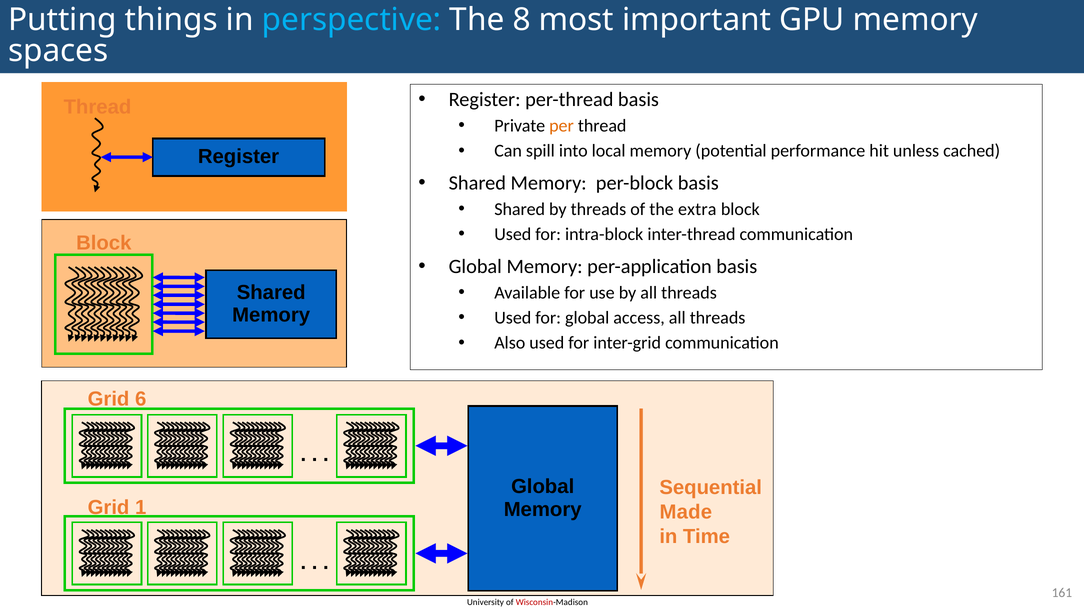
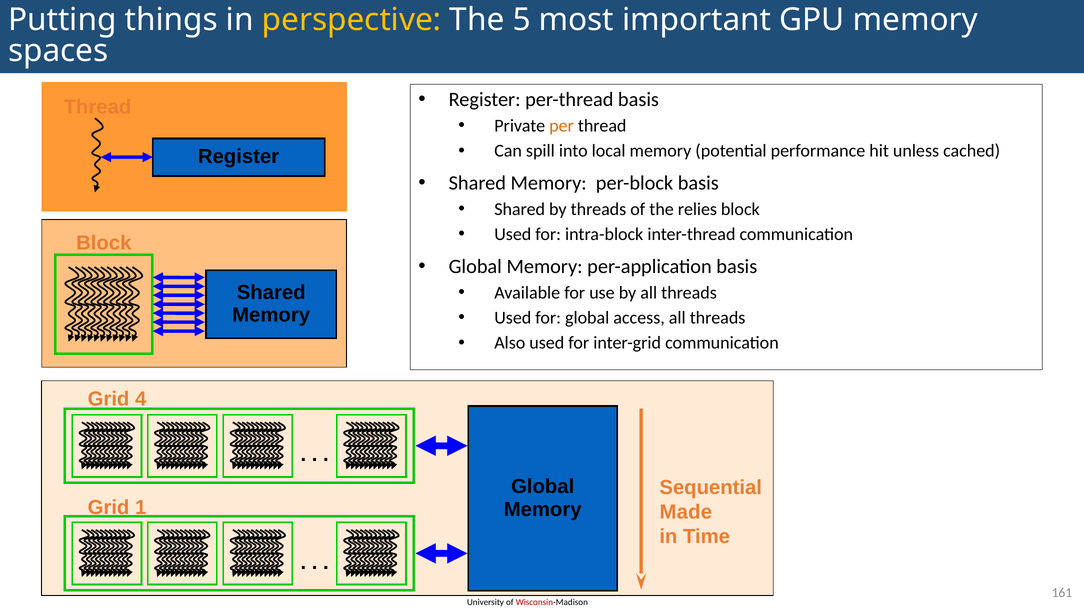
perspective colour: light blue -> yellow
8: 8 -> 5
extra: extra -> relies
6: 6 -> 4
